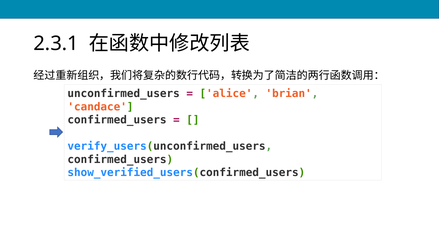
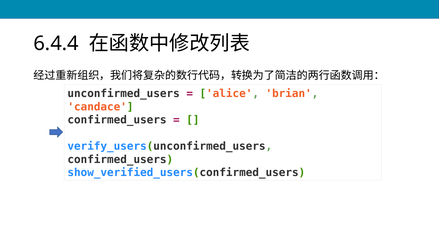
2.3.1: 2.3.1 -> 6.4.4
